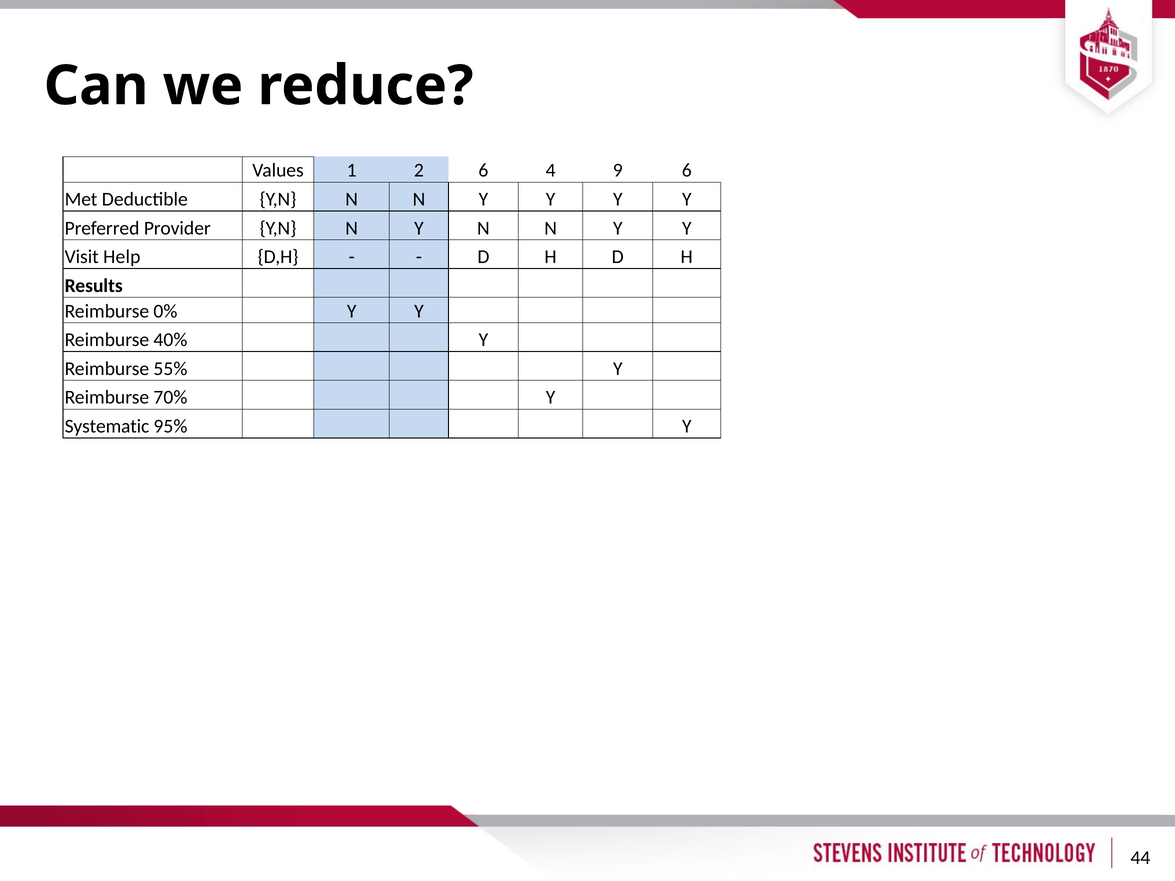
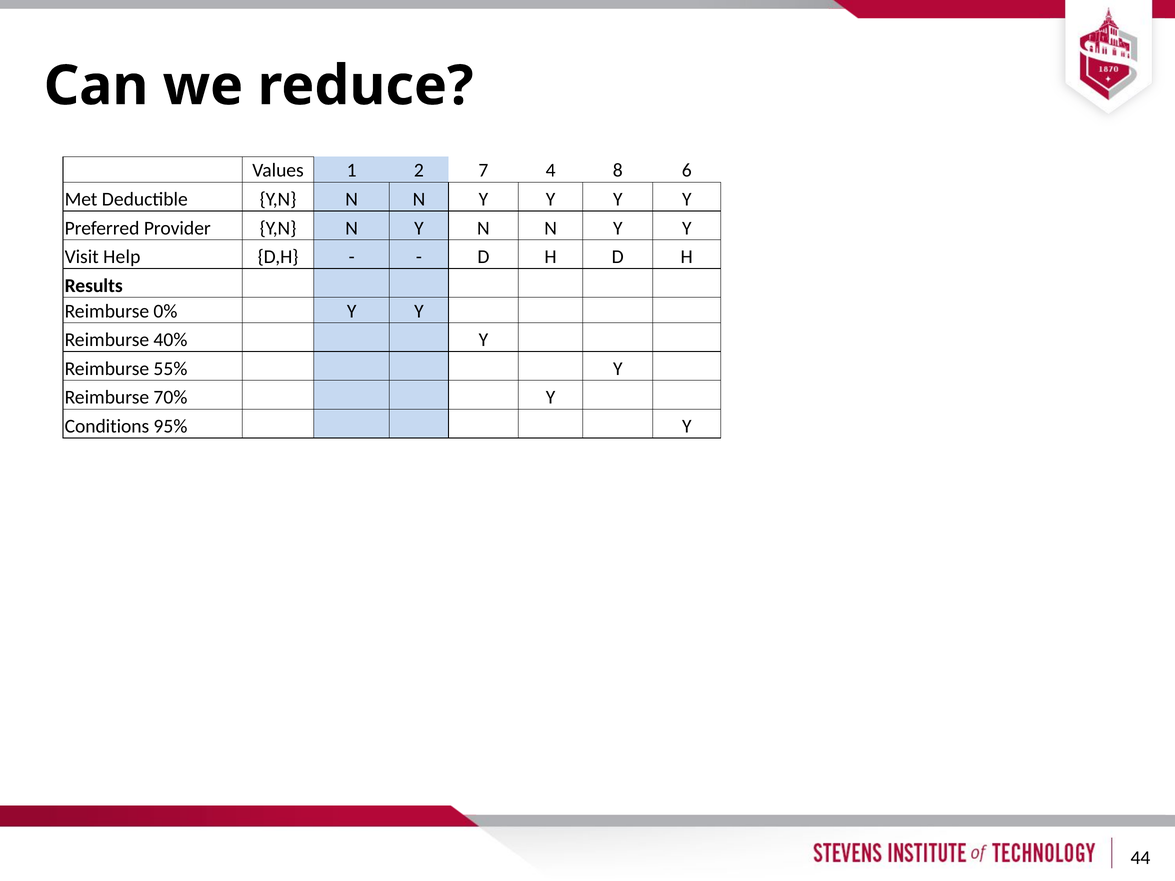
2 6: 6 -> 7
9: 9 -> 8
Systematic: Systematic -> Conditions
